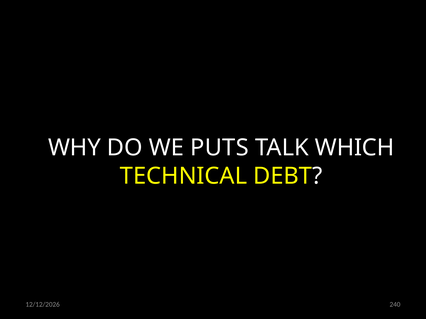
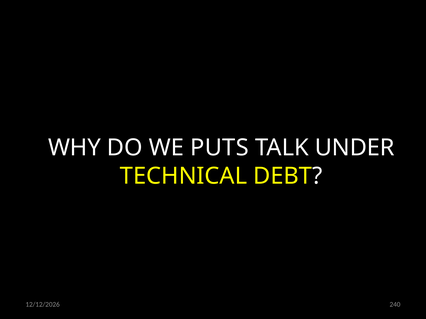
WHICH: WHICH -> UNDER
